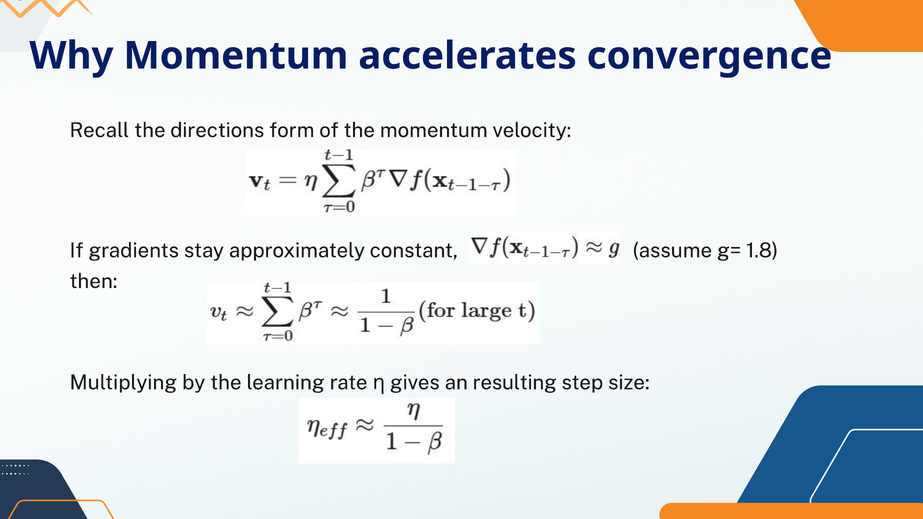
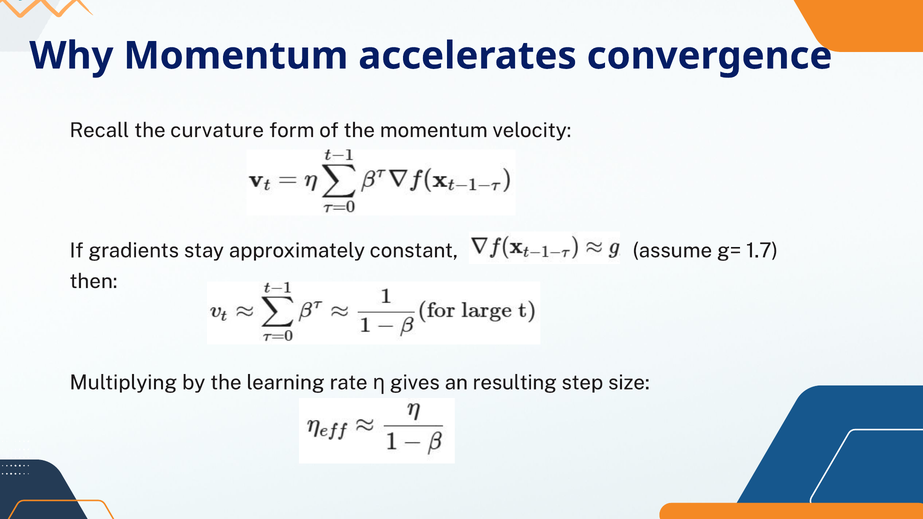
directions: directions -> curvature
1.8: 1.8 -> 1.7
